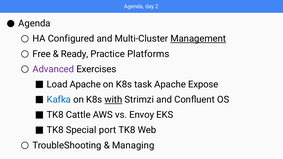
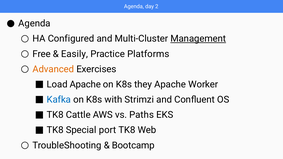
Ready: Ready -> Easily
Advanced colour: purple -> orange
task: task -> they
Expose: Expose -> Worker
with underline: present -> none
Envoy: Envoy -> Paths
Managing: Managing -> Bootcamp
